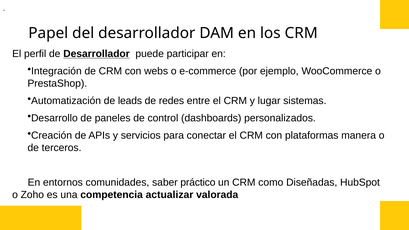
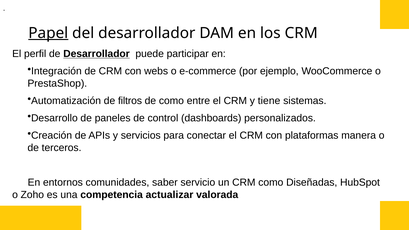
Papel underline: none -> present
leads: leads -> filtros
de redes: redes -> como
lugar: lugar -> tiene
práctico: práctico -> servicio
